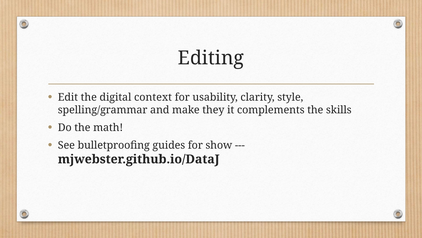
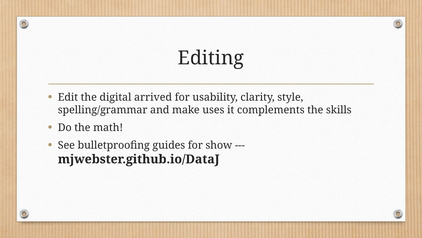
context: context -> arrived
they: they -> uses
